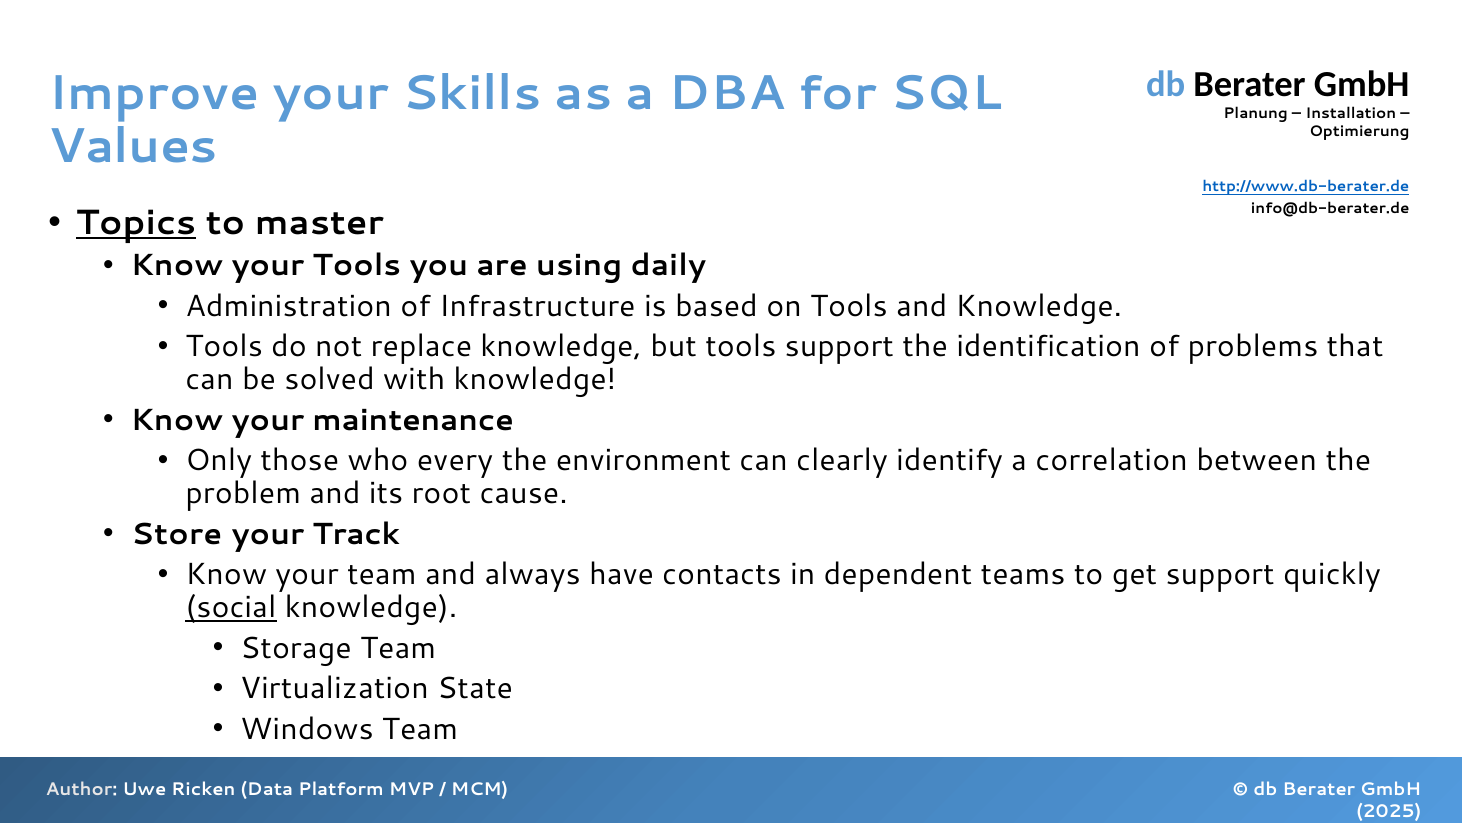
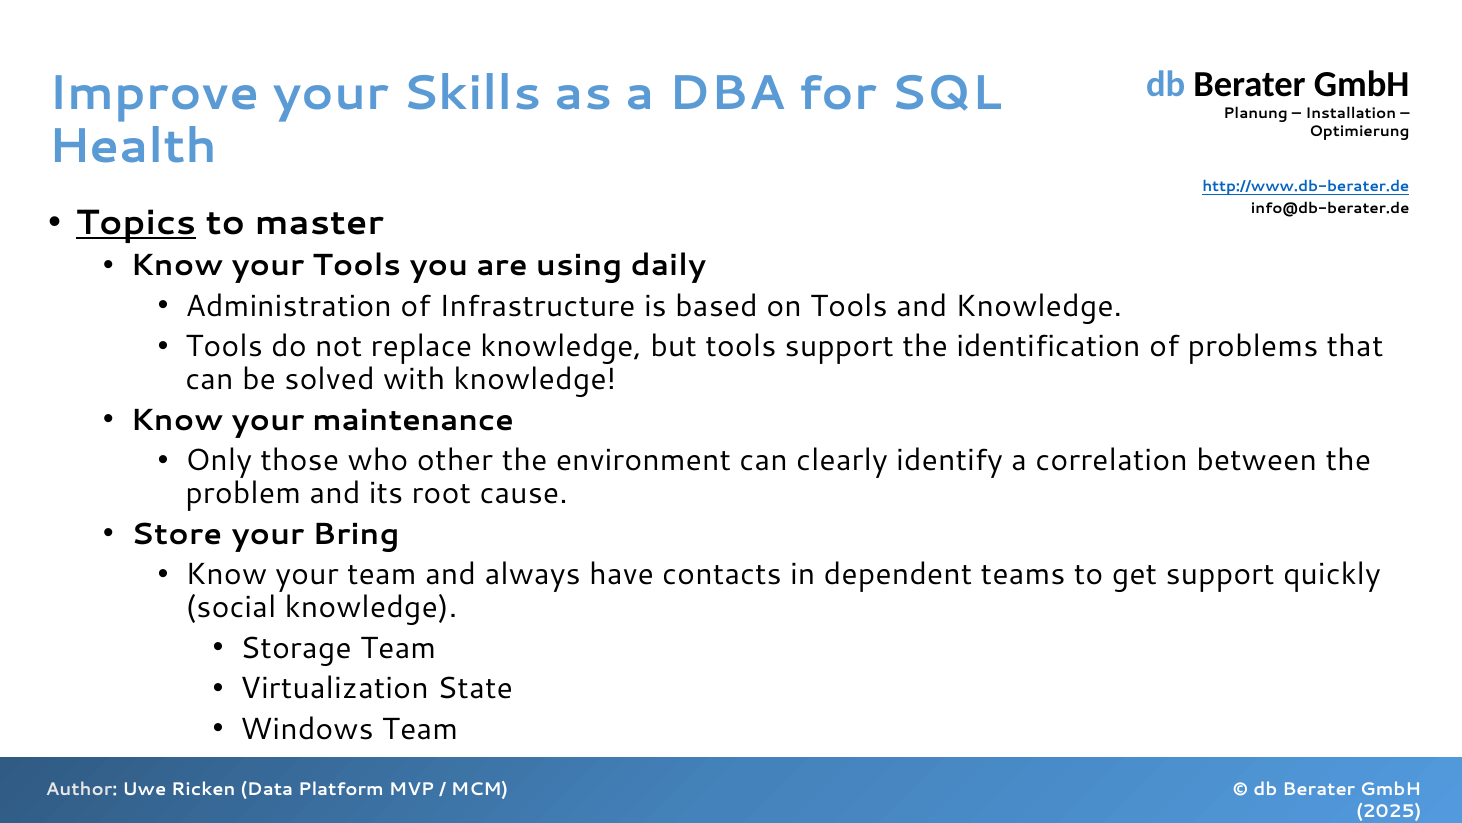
Values: Values -> Health
every: every -> other
Track: Track -> Bring
social underline: present -> none
